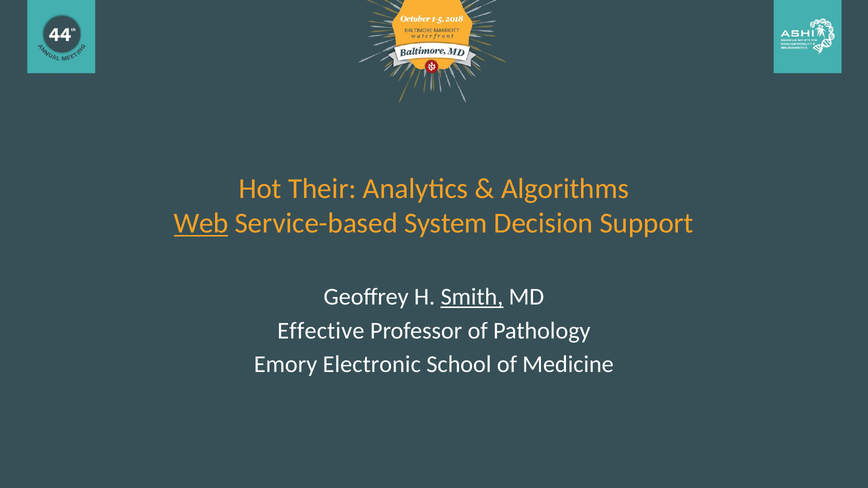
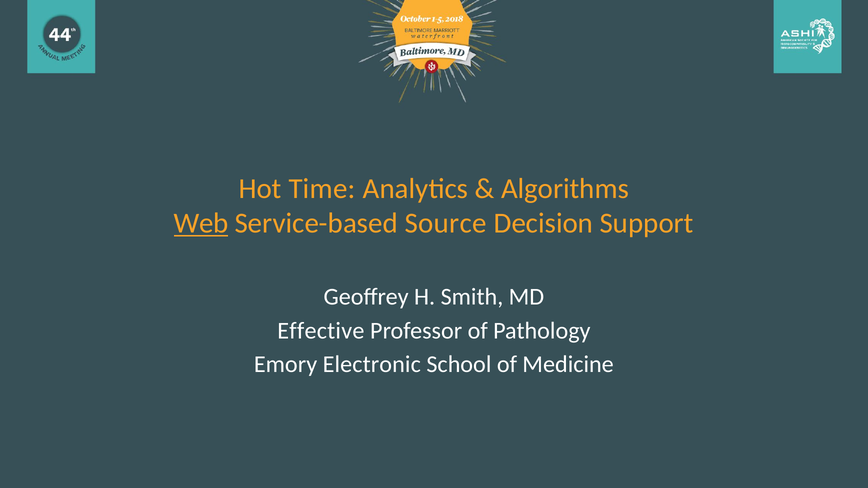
Their: Their -> Time
System: System -> Source
Smith underline: present -> none
